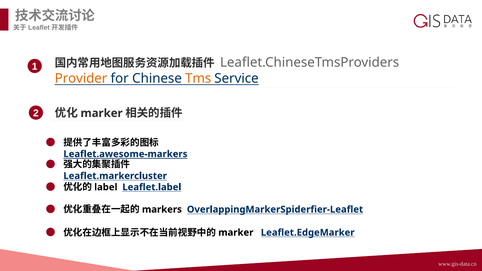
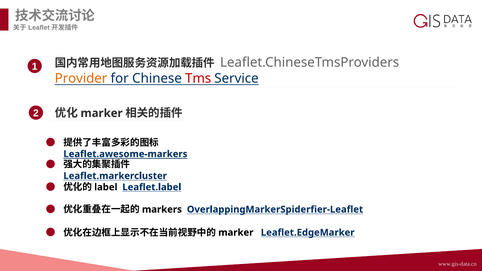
Tms colour: orange -> red
